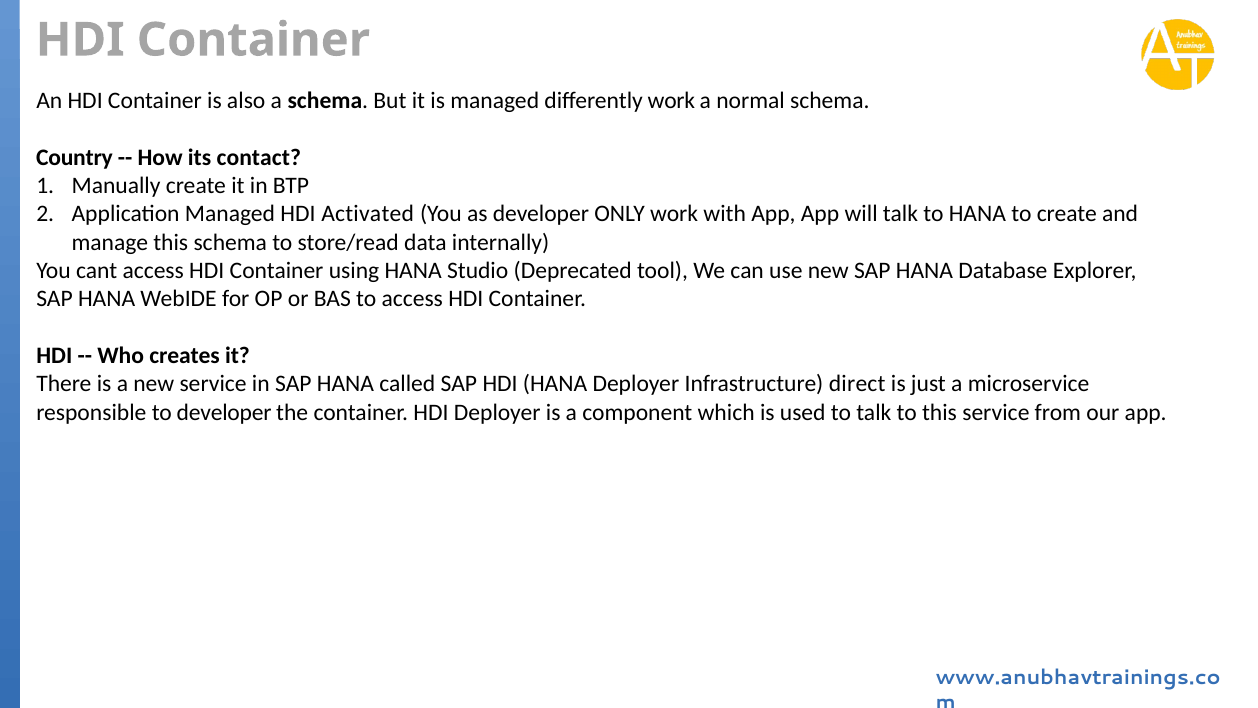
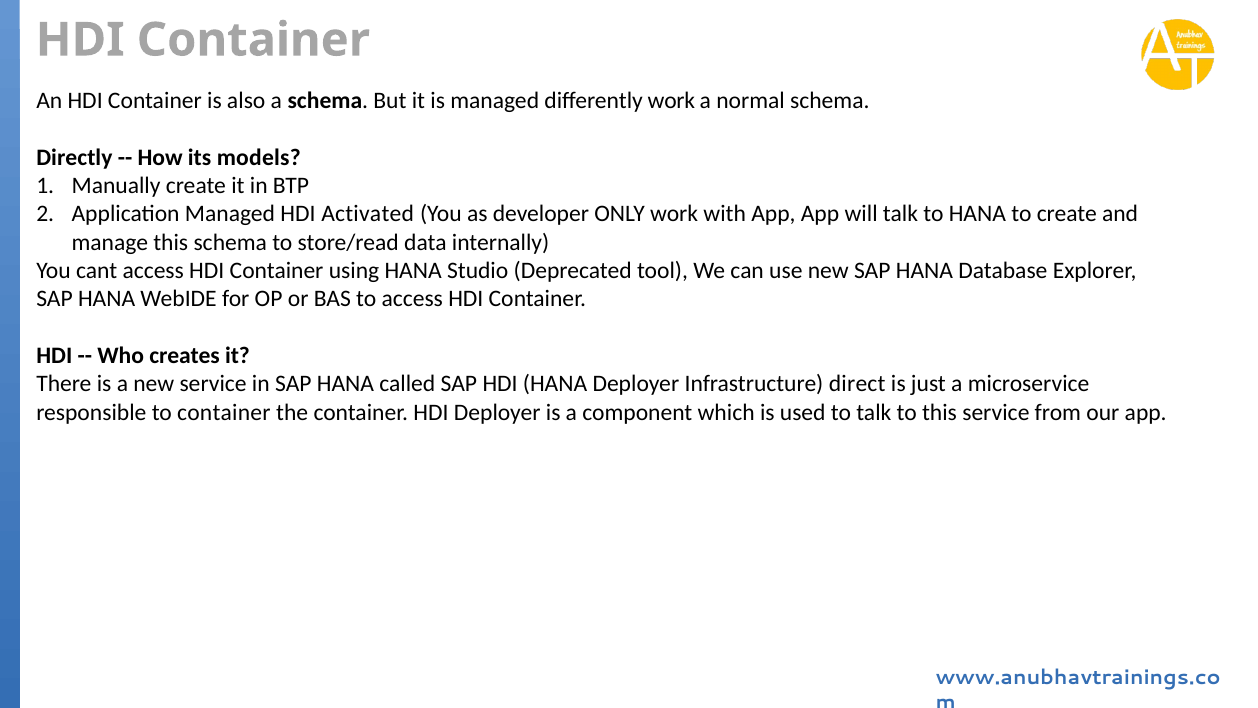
Country: Country -> Directly
contact: contact -> models
to developer: developer -> container
